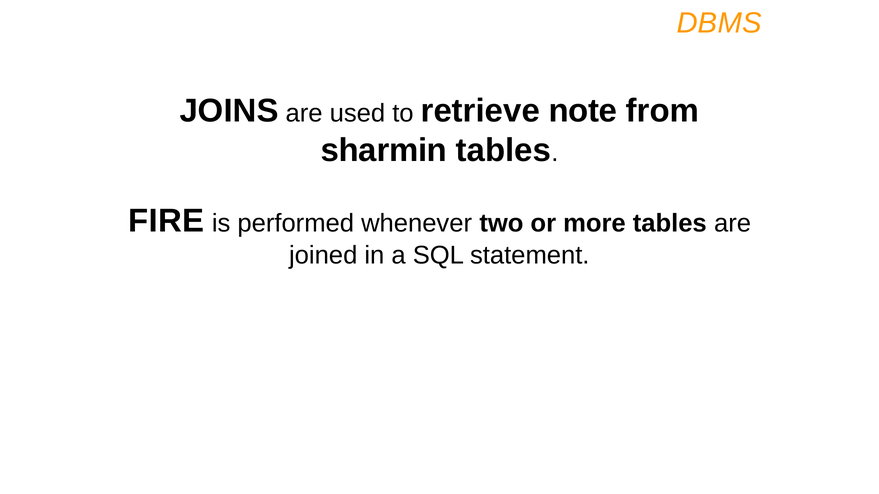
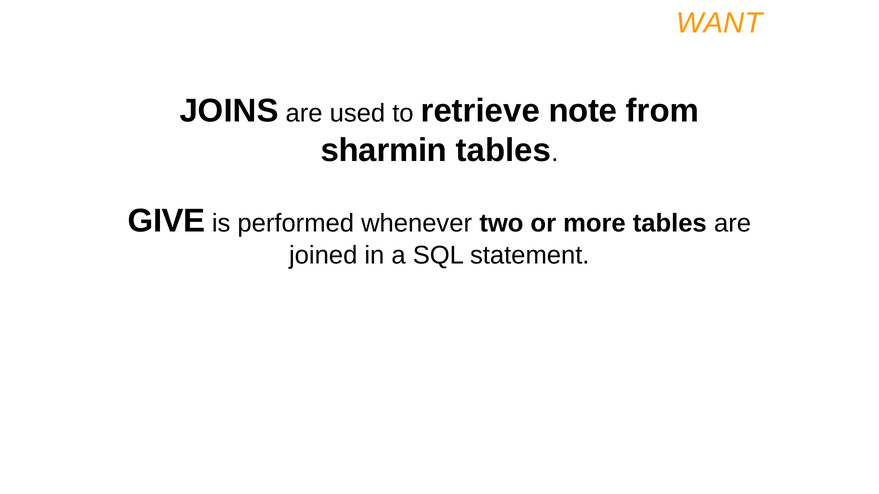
DBMS: DBMS -> WANT
FIRE: FIRE -> GIVE
